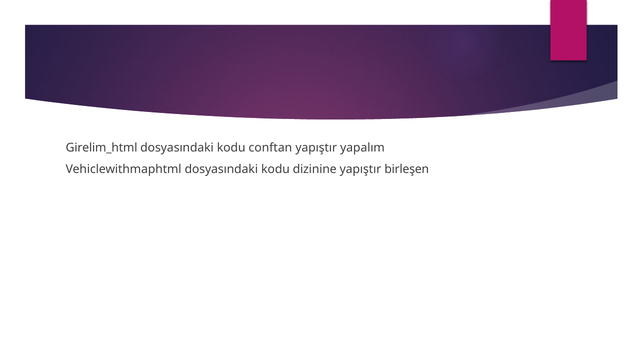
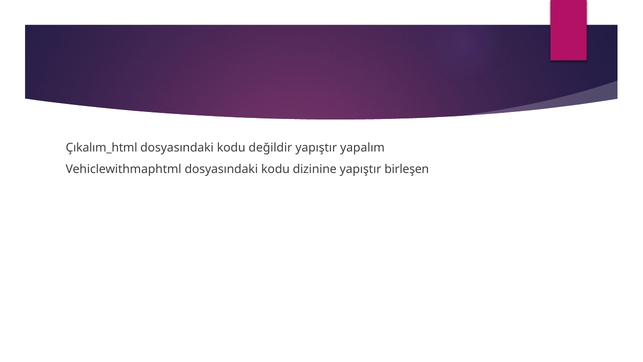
Girelim_html: Girelim_html -> Çıkalım_html
conftan: conftan -> değildir
